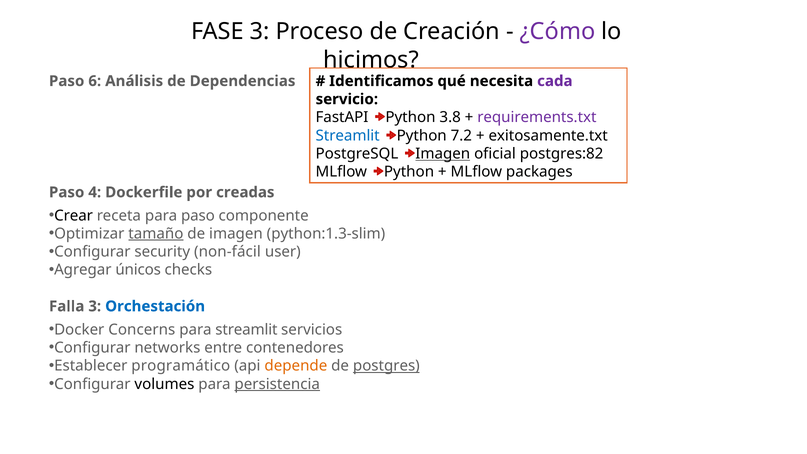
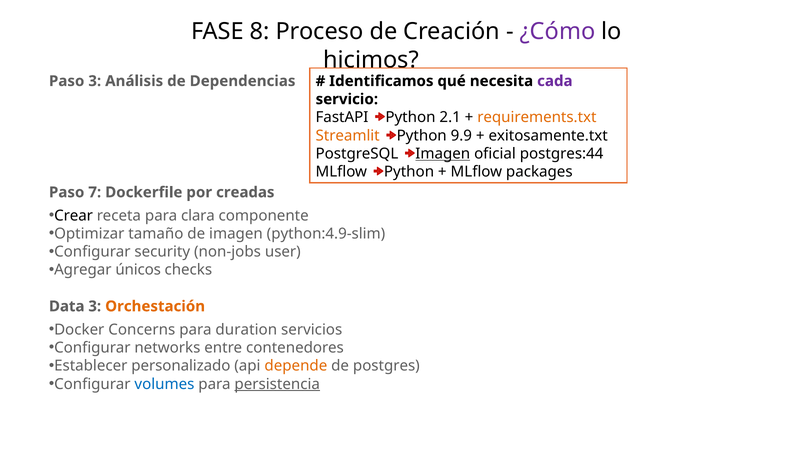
FASE 3: 3 -> 8
Paso 6: 6 -> 3
3.8: 3.8 -> 2.1
requirements.txt colour: purple -> orange
Streamlit at (348, 136) colour: blue -> orange
7.2: 7.2 -> 9.9
postgres:82: postgres:82 -> postgres:44
4: 4 -> 7
para paso: paso -> clara
tamaño underline: present -> none
python:1.3-slim: python:1.3-slim -> python:4.9-slim
non-fácil: non-fácil -> non-jobs
Falla: Falla -> Data
Orchestación colour: blue -> orange
para streamlit: streamlit -> duration
programático: programático -> personalizado
postgres underline: present -> none
volumes colour: black -> blue
